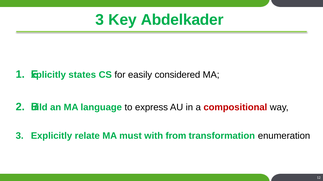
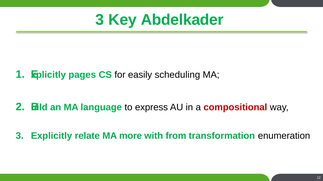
states: states -> pages
considered: considered -> scheduling
must: must -> more
